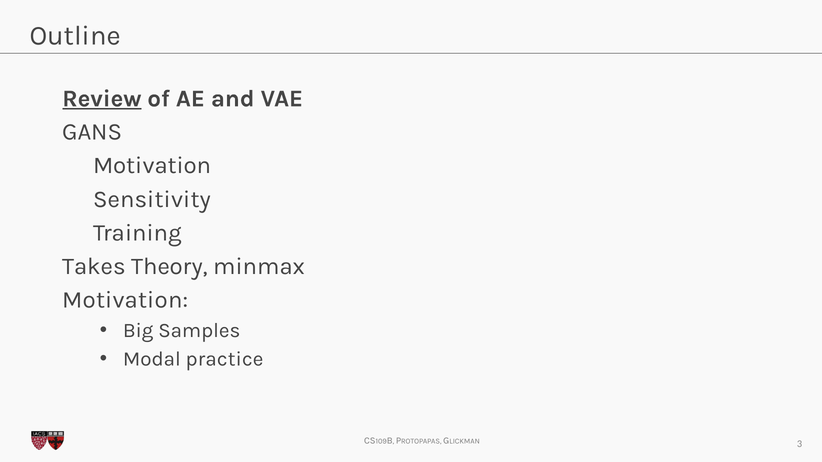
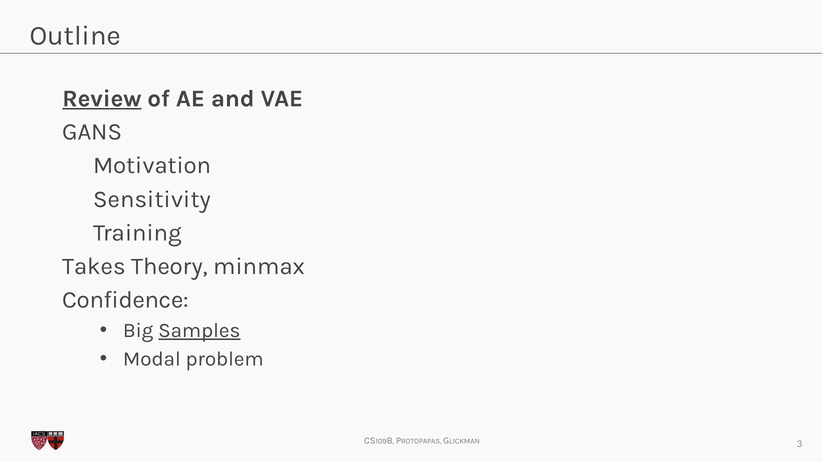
Motivation at (125, 300): Motivation -> Confidence
Samples underline: none -> present
practice: practice -> problem
